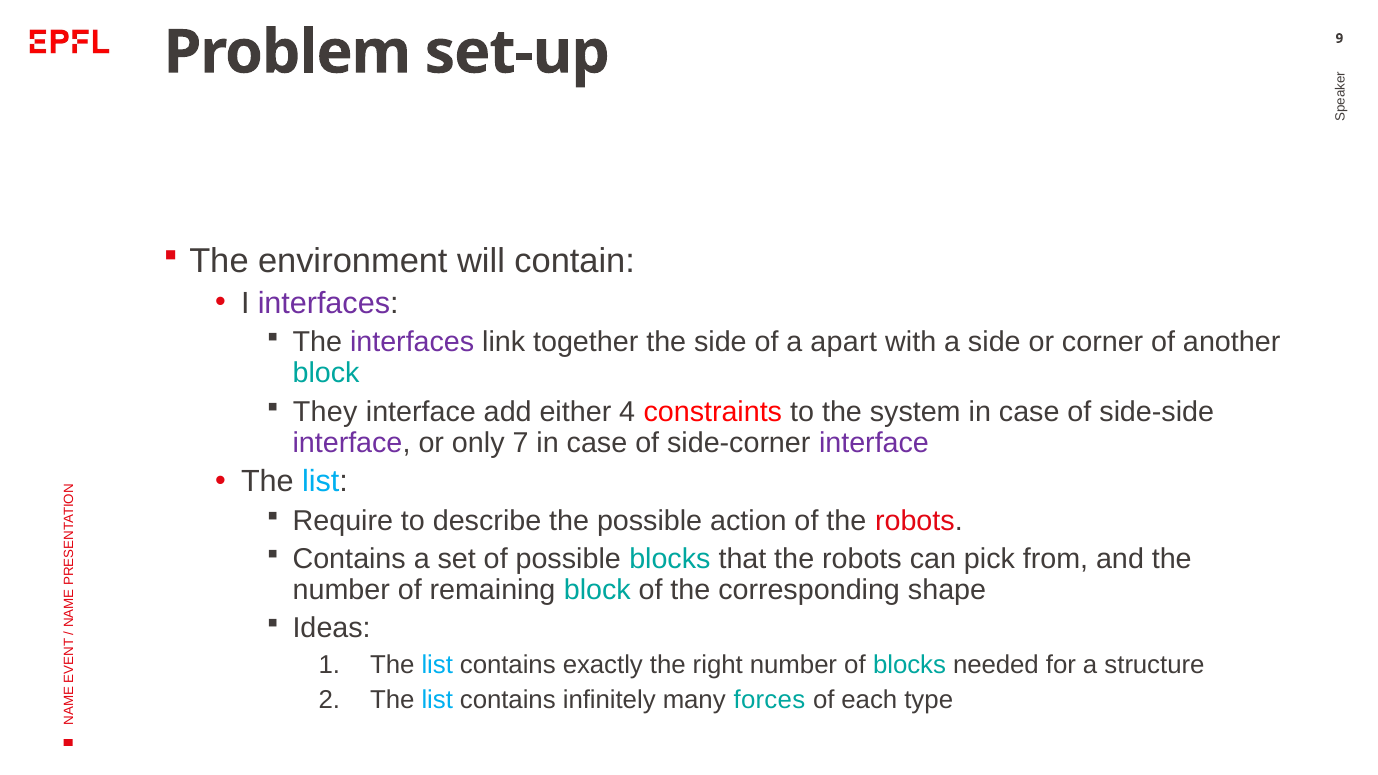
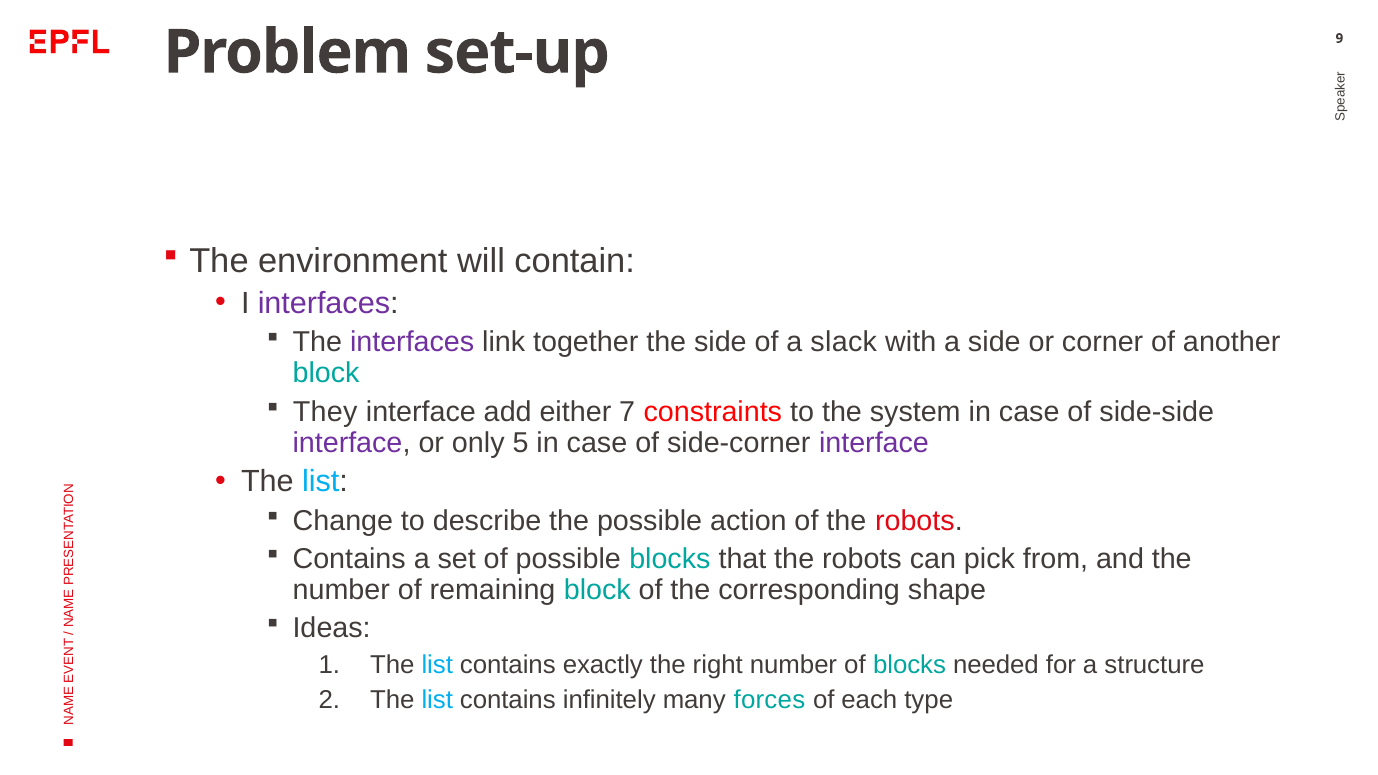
apart: apart -> slack
4: 4 -> 7
7: 7 -> 5
Require: Require -> Change
